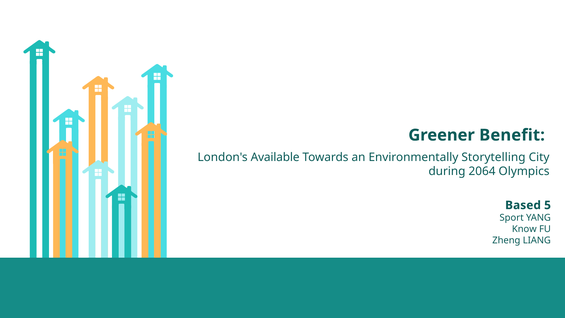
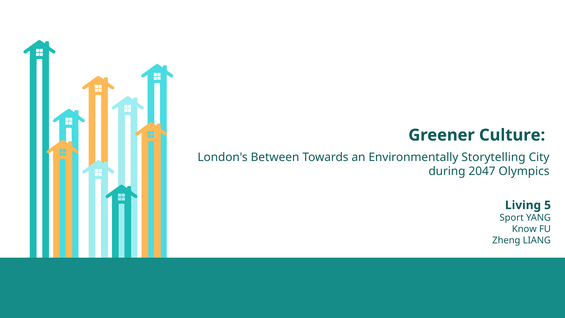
Benefit: Benefit -> Culture
Available: Available -> Between
2064: 2064 -> 2047
Based: Based -> Living
